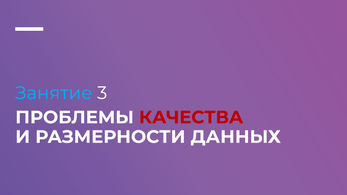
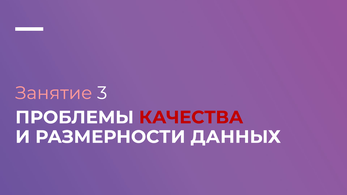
Занятие colour: light blue -> pink
